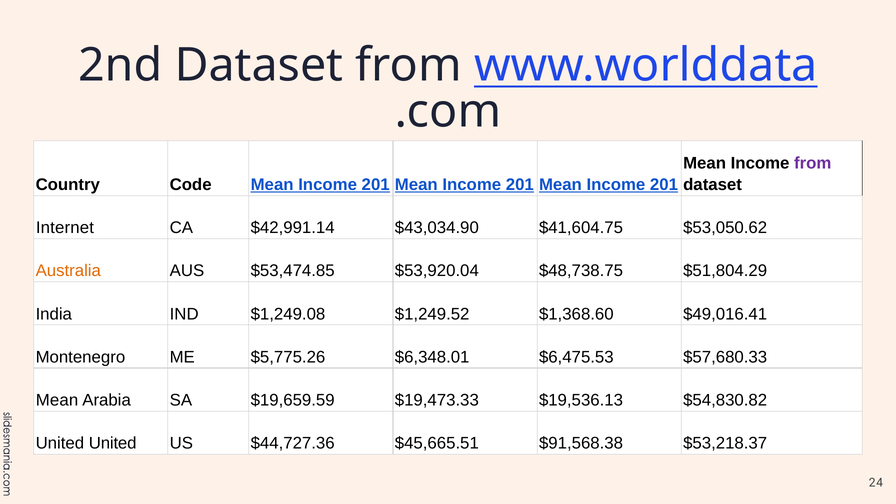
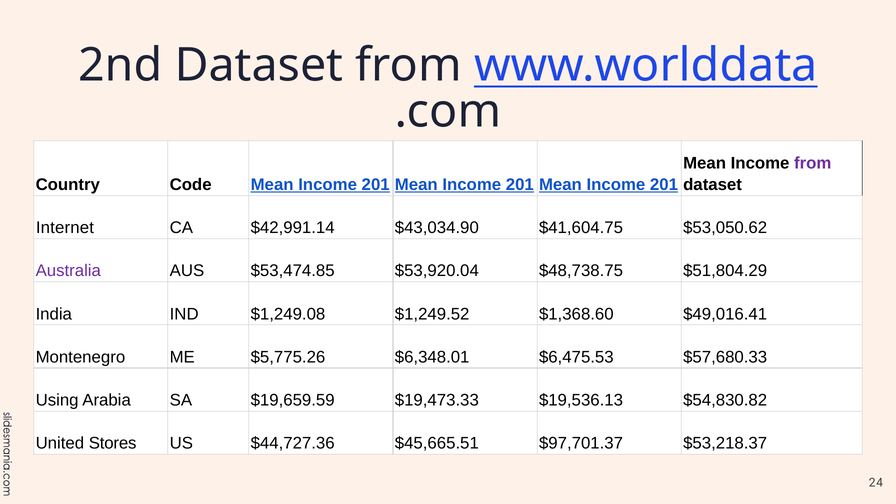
Australia colour: orange -> purple
Mean at (57, 400): Mean -> Using
United United: United -> Stores
$91,568.38: $91,568.38 -> $97,701.37
